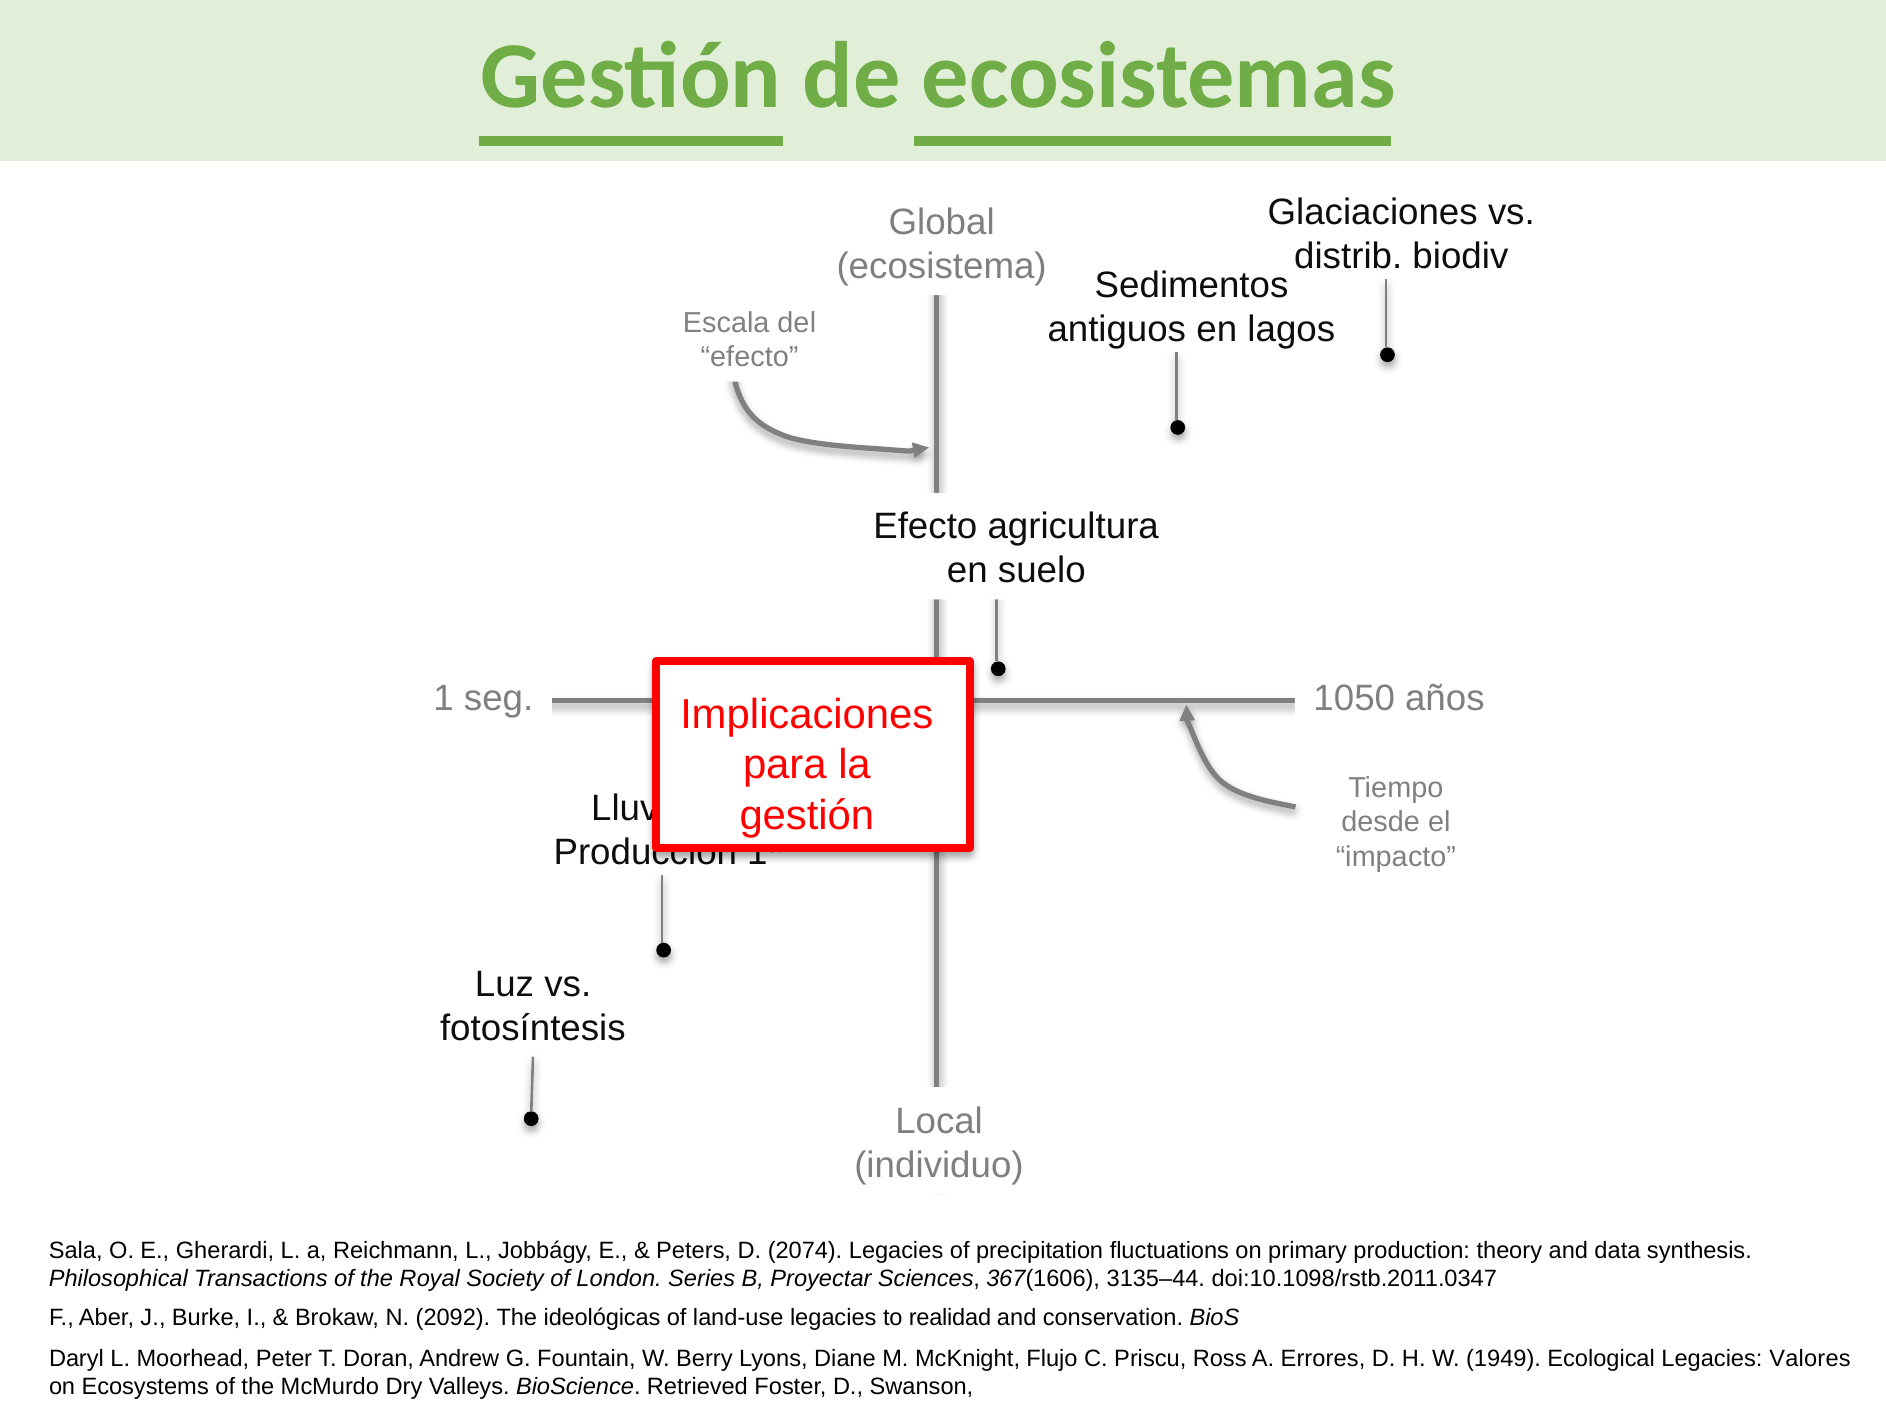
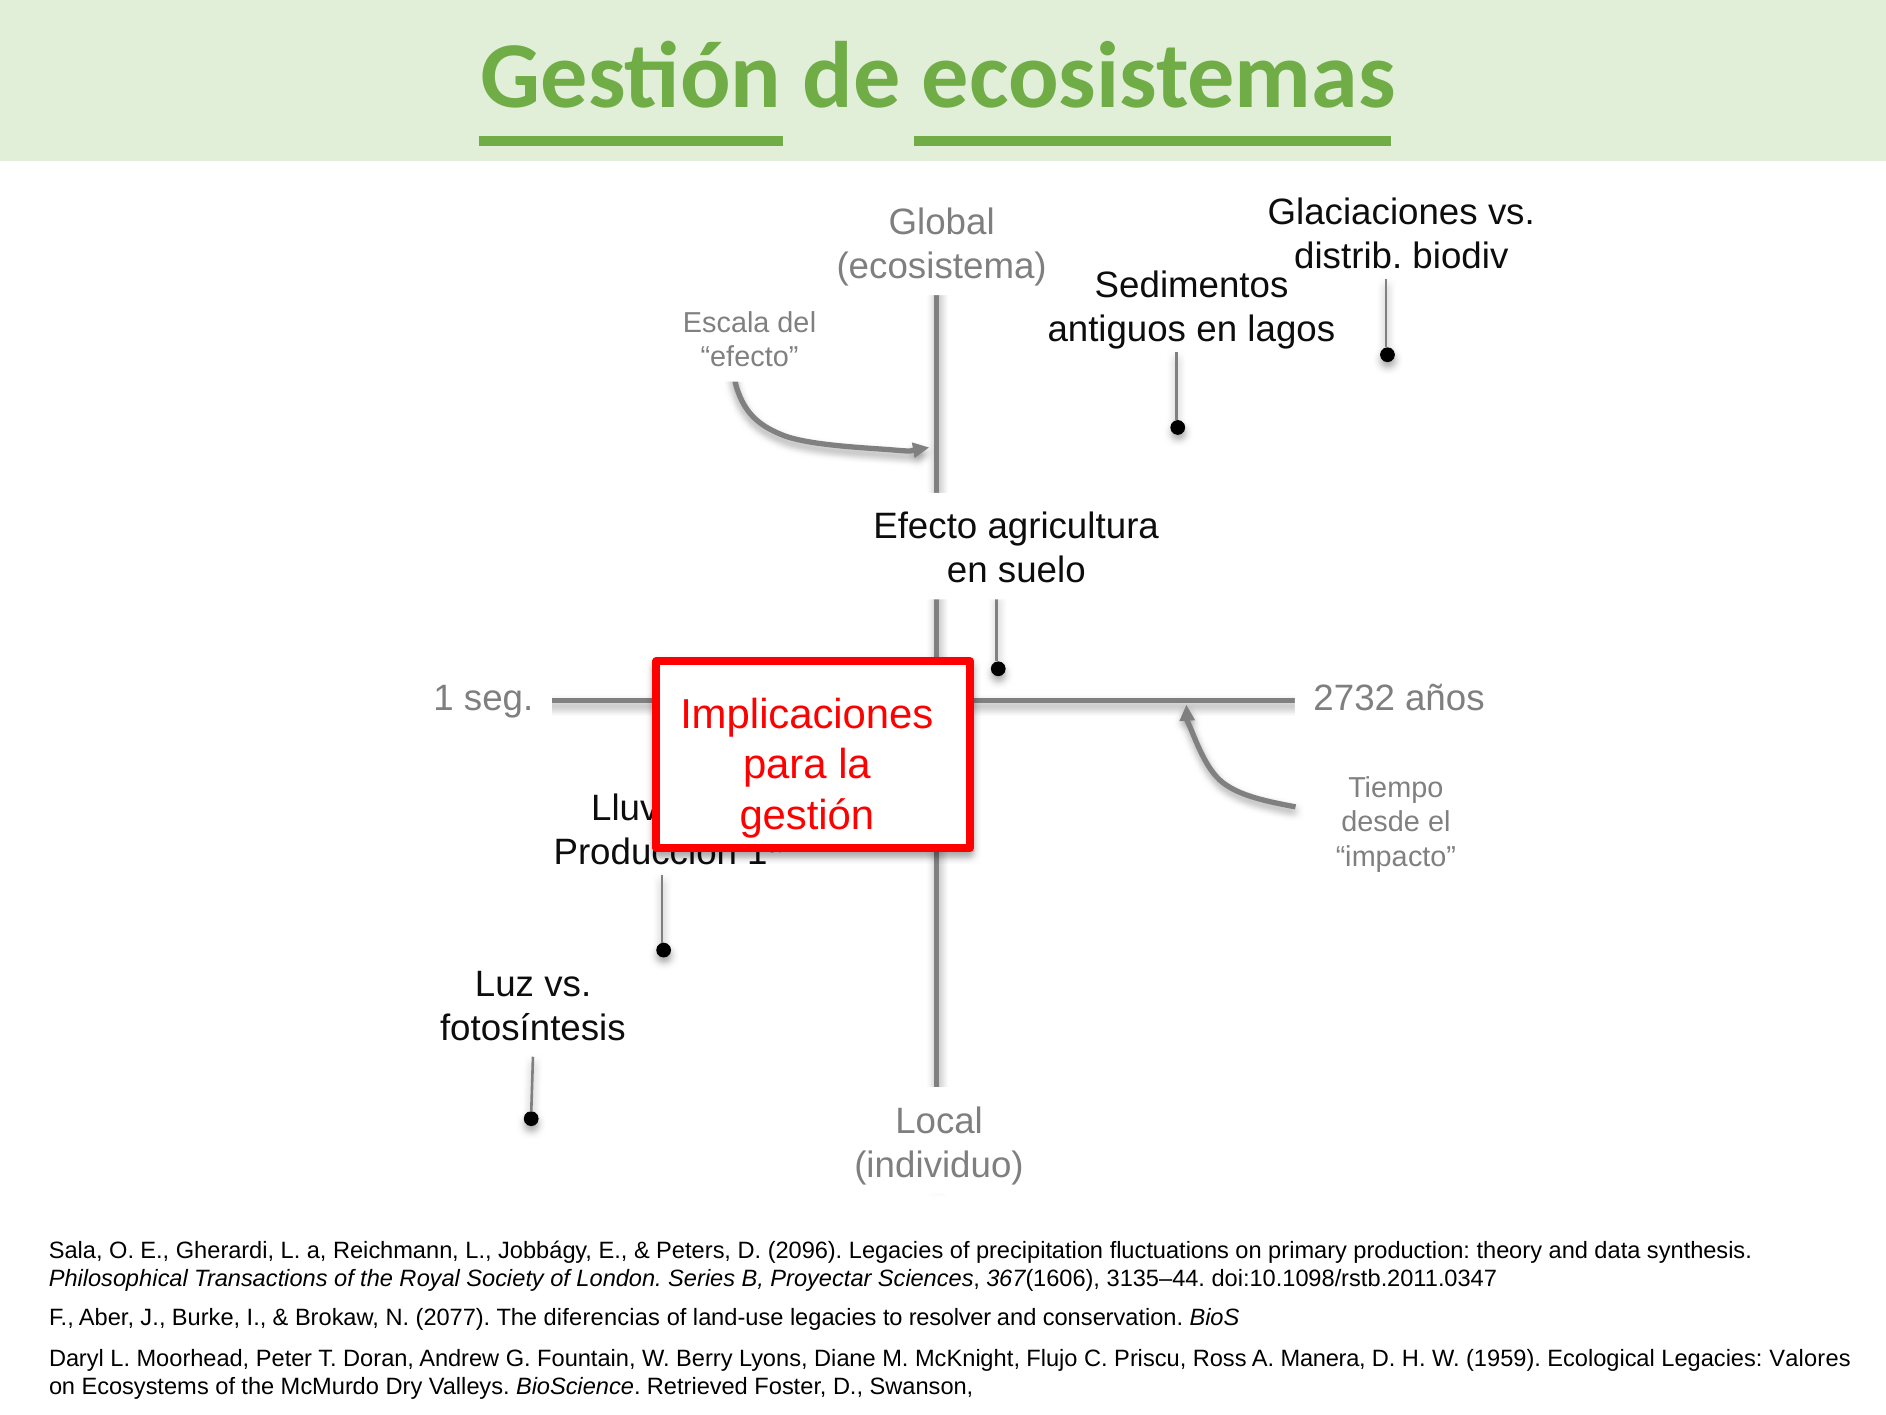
1050: 1050 -> 2732
2074: 2074 -> 2096
2092: 2092 -> 2077
ideológicas: ideológicas -> diferencias
realidad: realidad -> resolver
Errores: Errores -> Manera
1949: 1949 -> 1959
